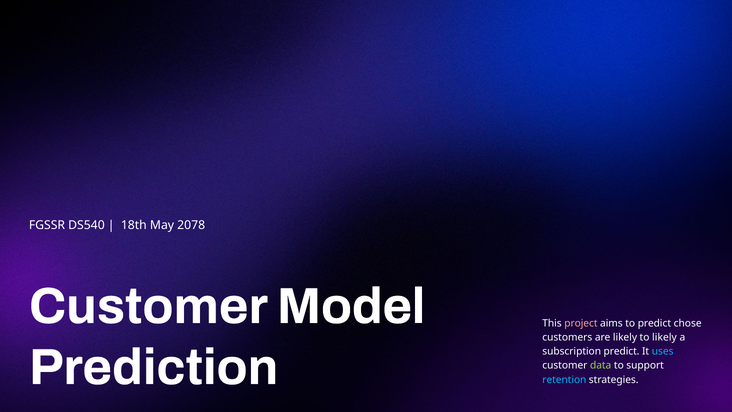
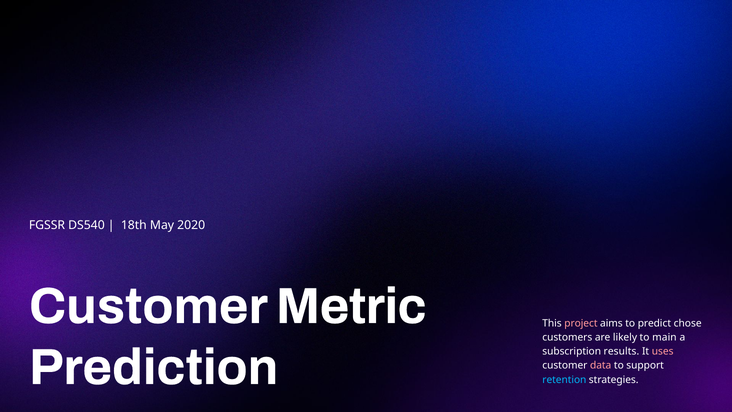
2078: 2078 -> 2020
Model: Model -> Metric
to likely: likely -> main
subscription predict: predict -> results
uses colour: light blue -> pink
data colour: light green -> pink
